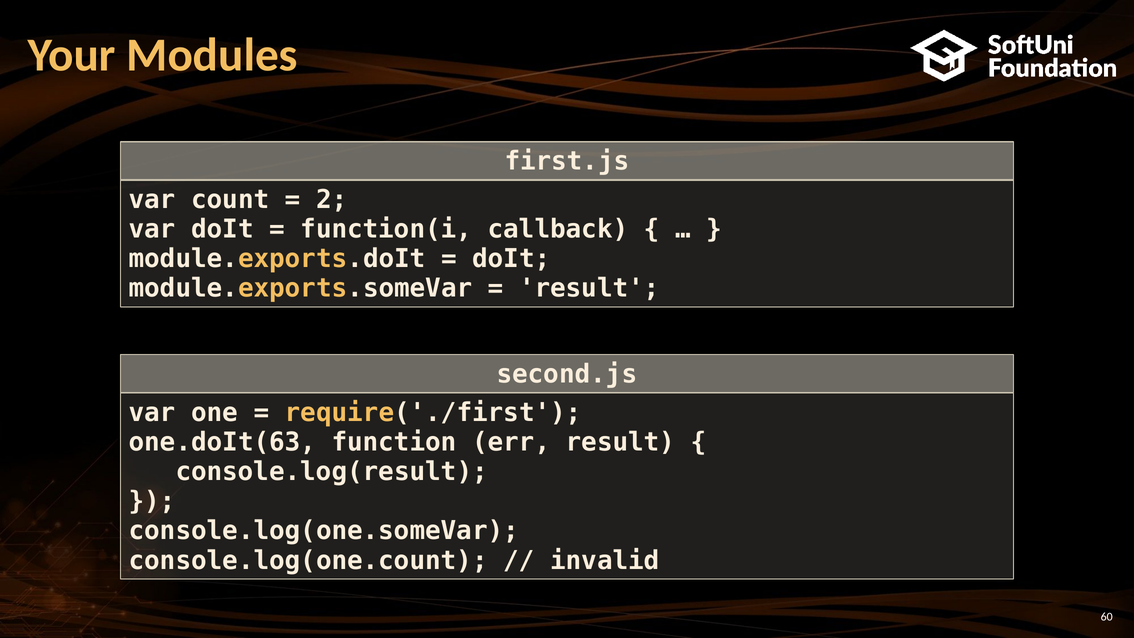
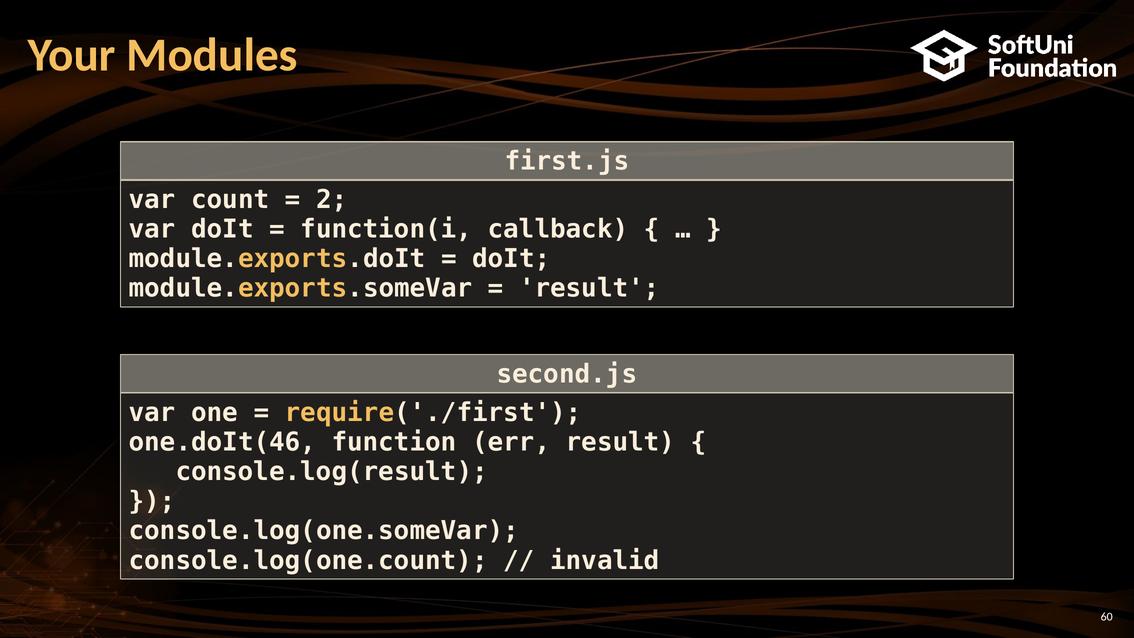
one.doIt(63: one.doIt(63 -> one.doIt(46
